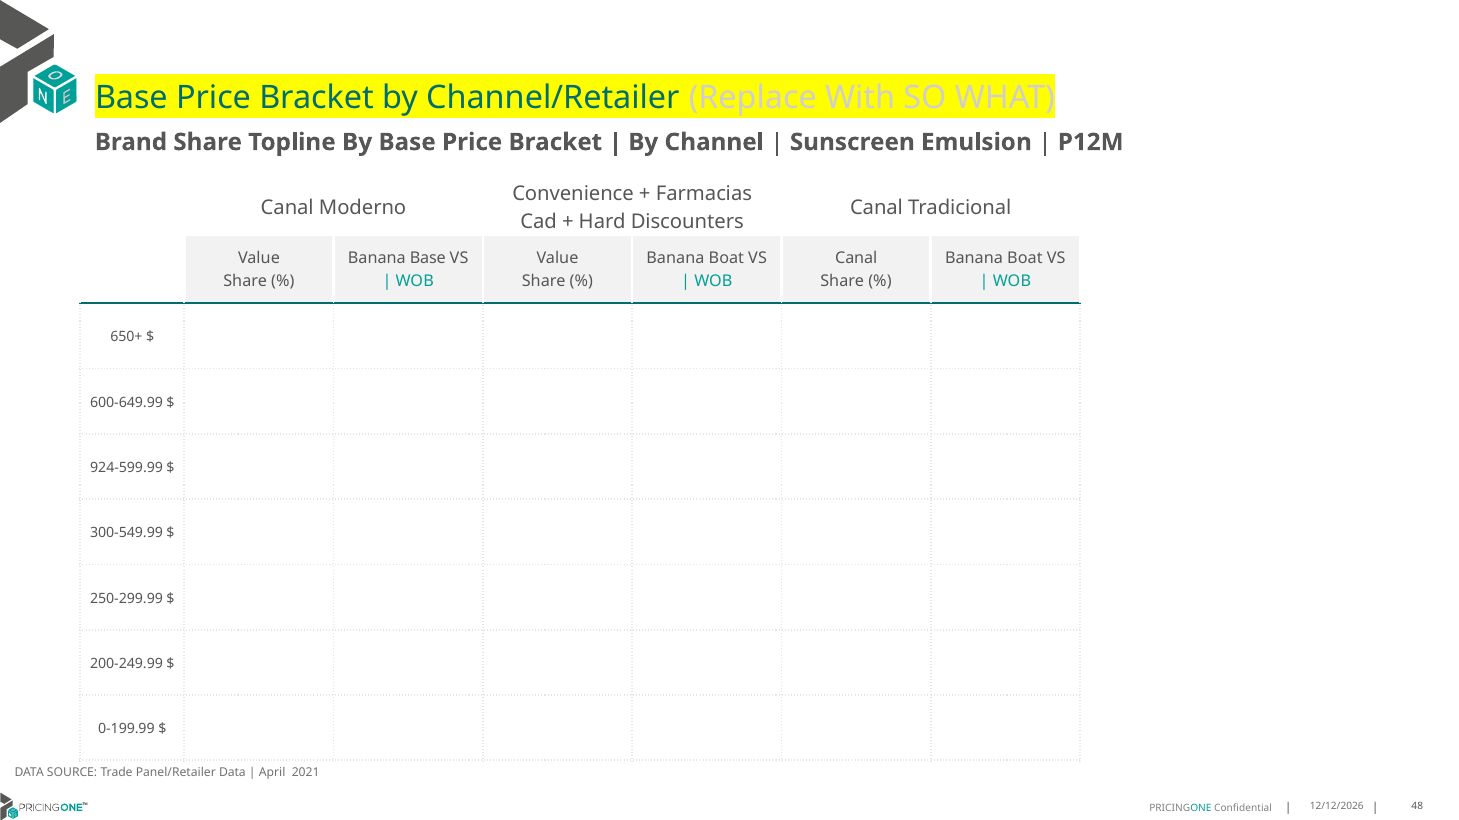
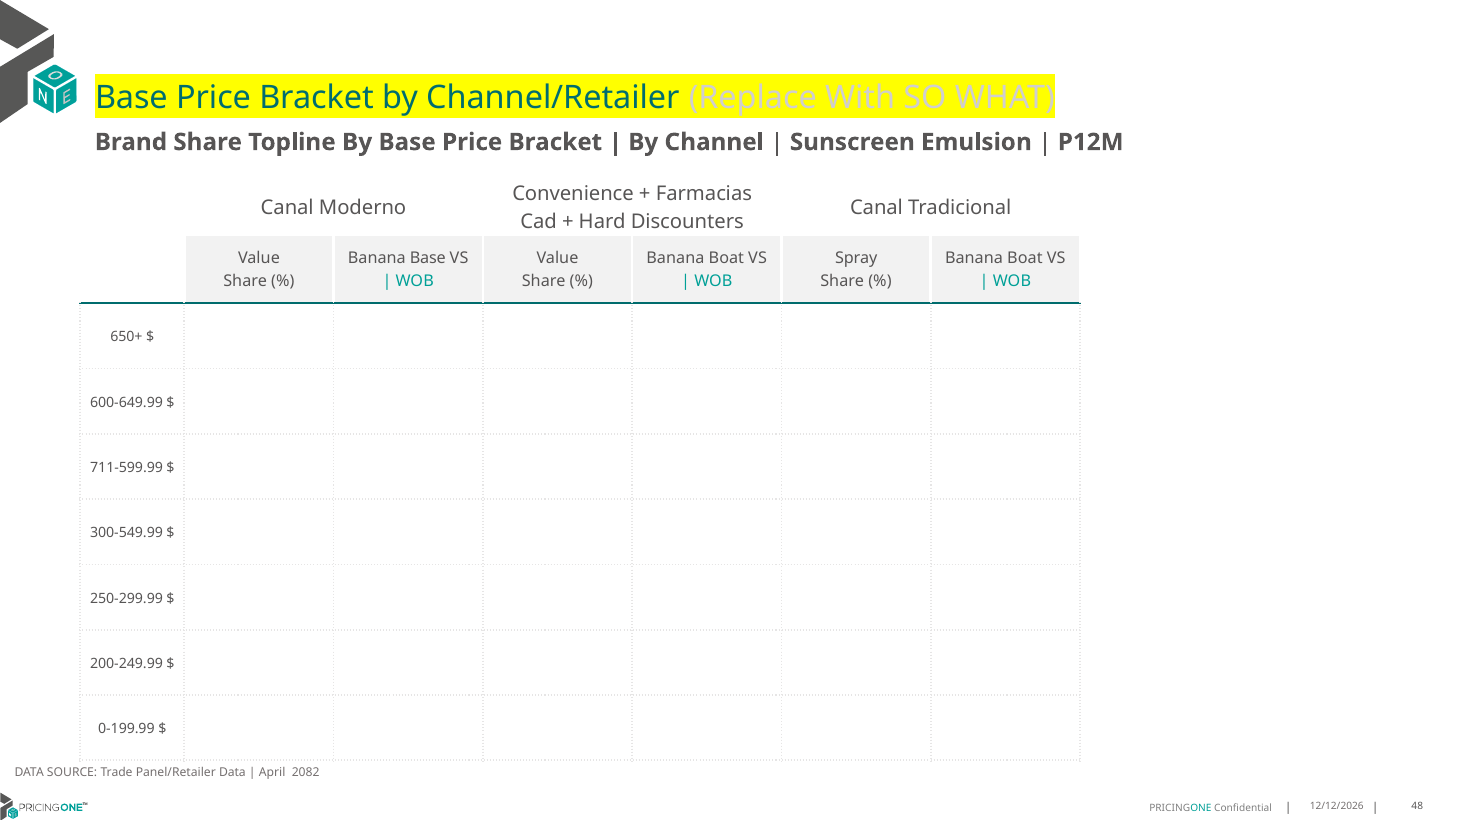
Canal at (856, 259): Canal -> Spray
924-599.99: 924-599.99 -> 711-599.99
2021: 2021 -> 2082
